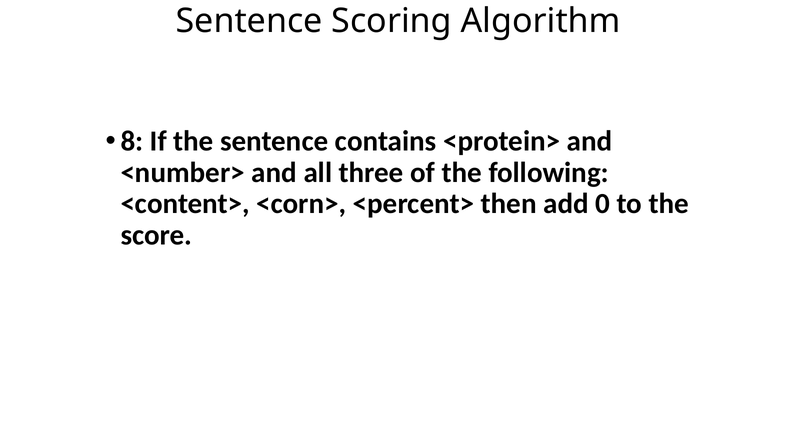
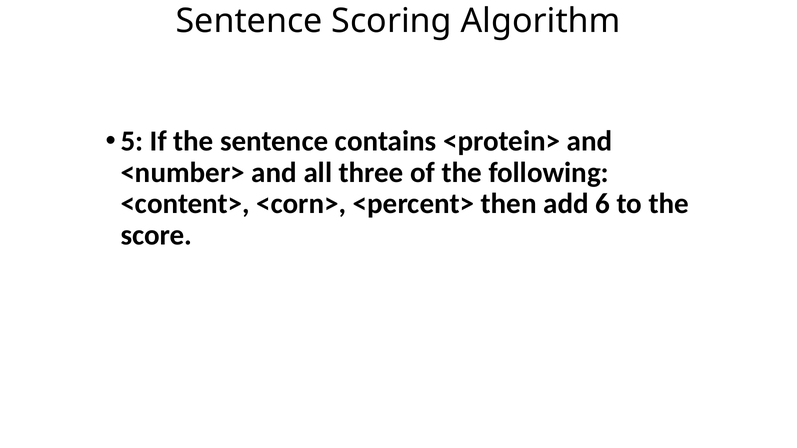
8: 8 -> 5
0: 0 -> 6
